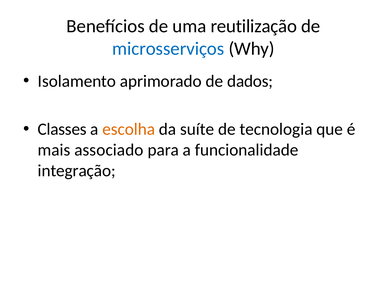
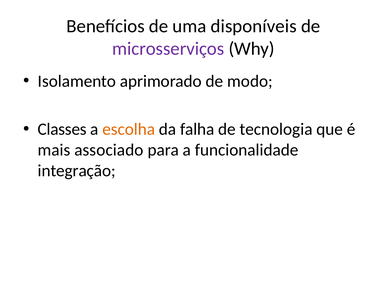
reutilização: reutilização -> disponíveis
microsserviços colour: blue -> purple
dados: dados -> modo
suíte: suíte -> falha
